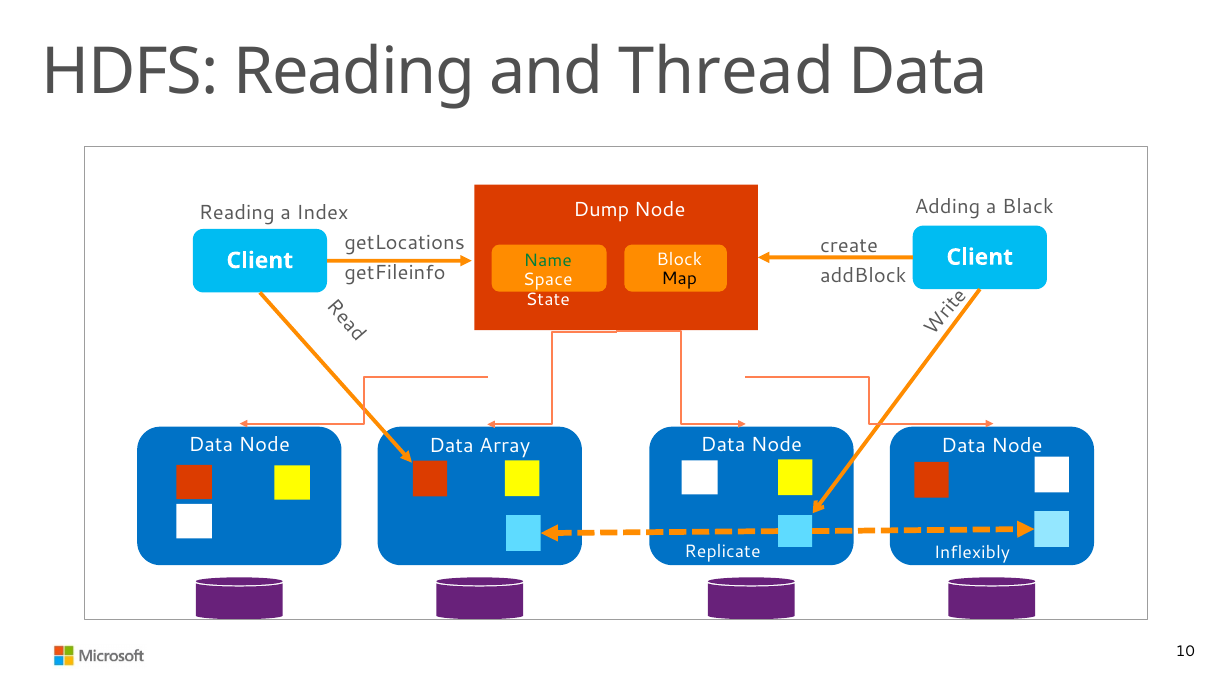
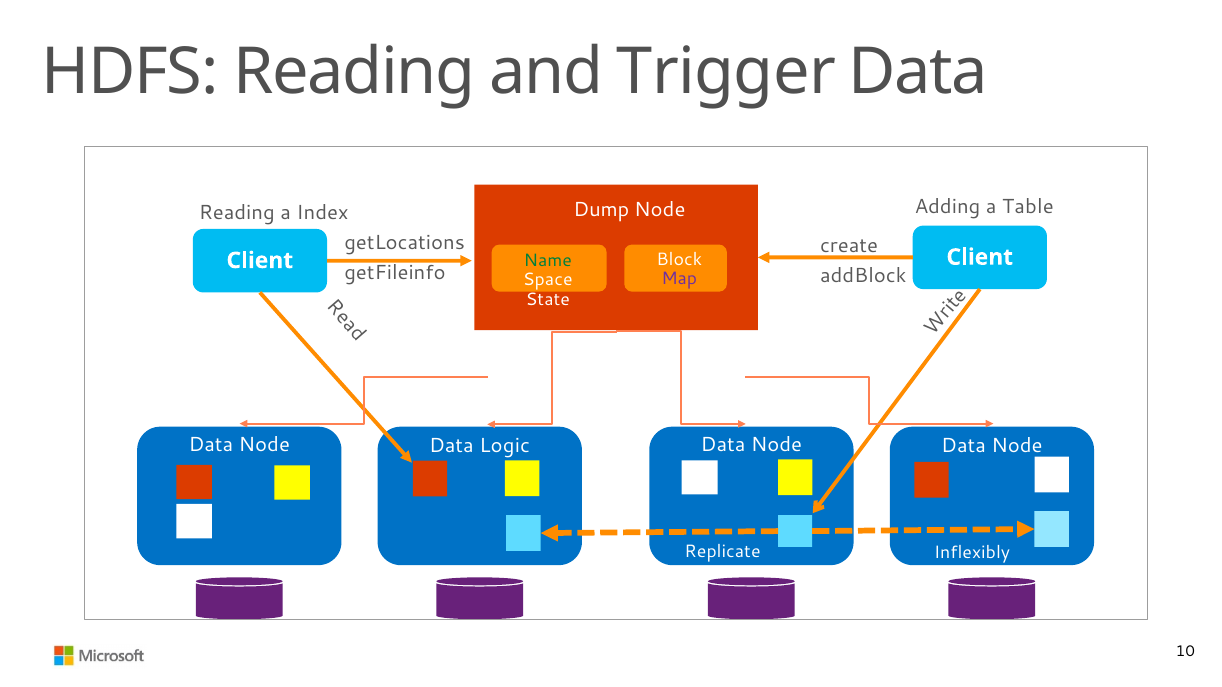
Thread: Thread -> Trigger
Black: Black -> Table
Map colour: black -> purple
Array: Array -> Logic
